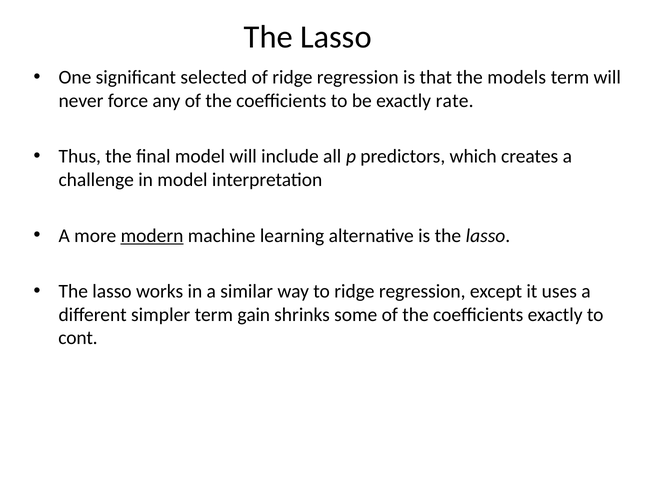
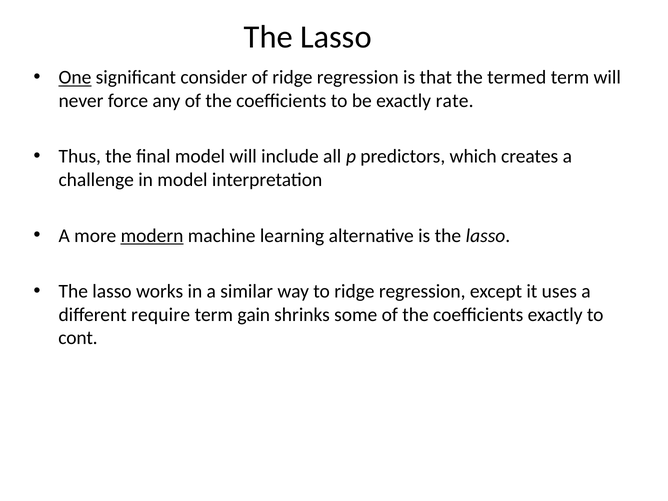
One underline: none -> present
selected: selected -> consider
models: models -> termed
simpler: simpler -> require
